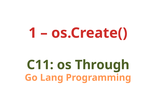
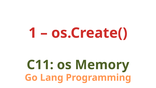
Through: Through -> Memory
